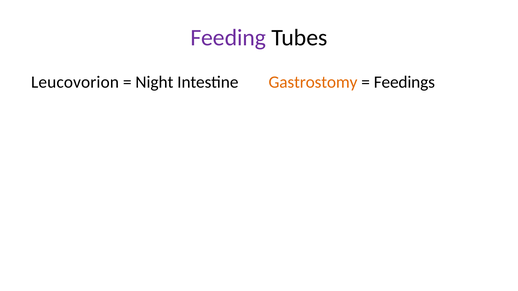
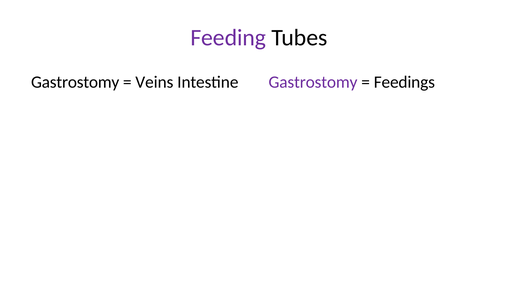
Leucovorion at (75, 82): Leucovorion -> Gastrostomy
Night: Night -> Veins
Gastrostomy at (313, 82) colour: orange -> purple
